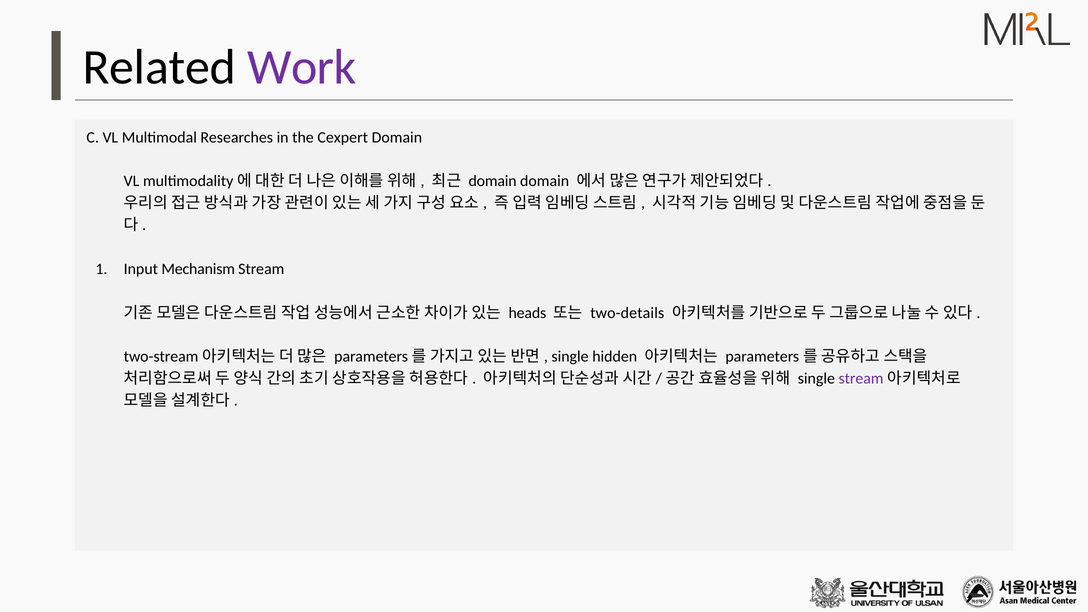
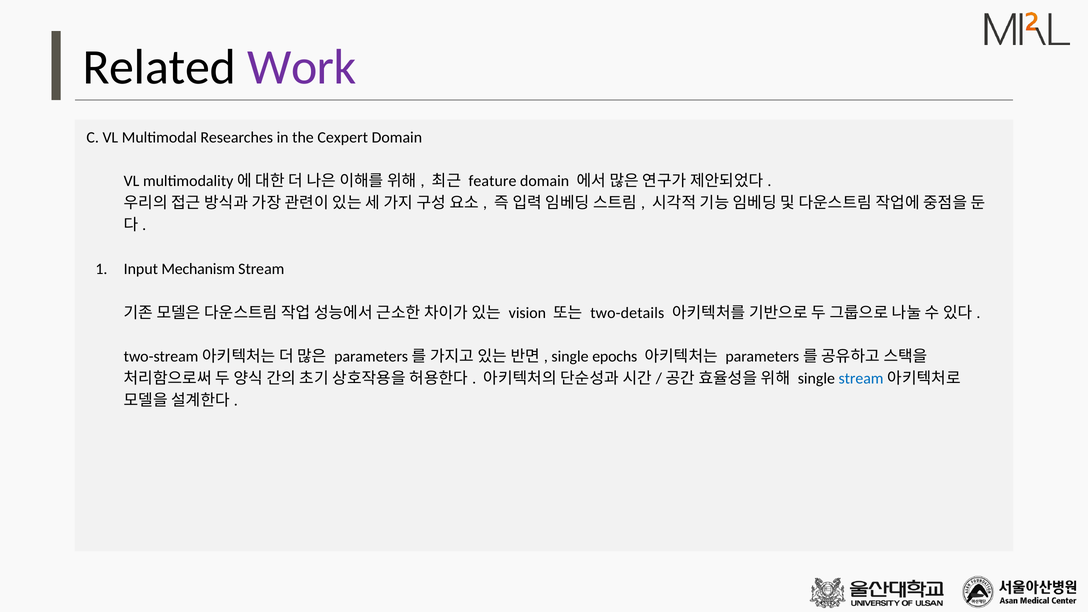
domain at (493, 181): domain -> feature
heads: heads -> vision
hidden: hidden -> epochs
stream at (861, 379) colour: purple -> blue
